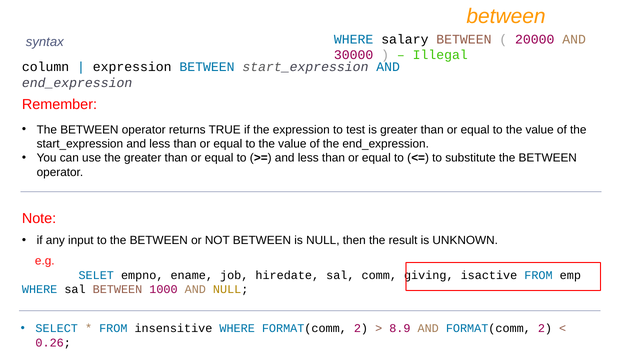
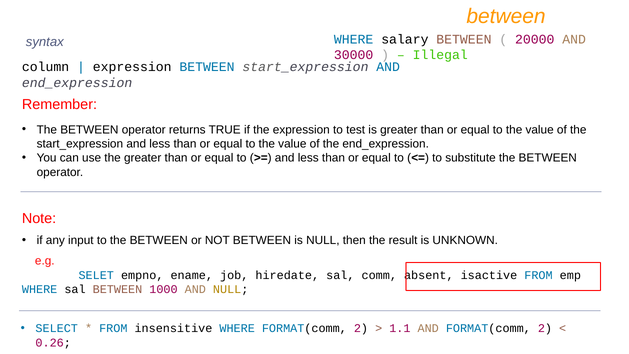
giving: giving -> absent
8.9: 8.9 -> 1.1
